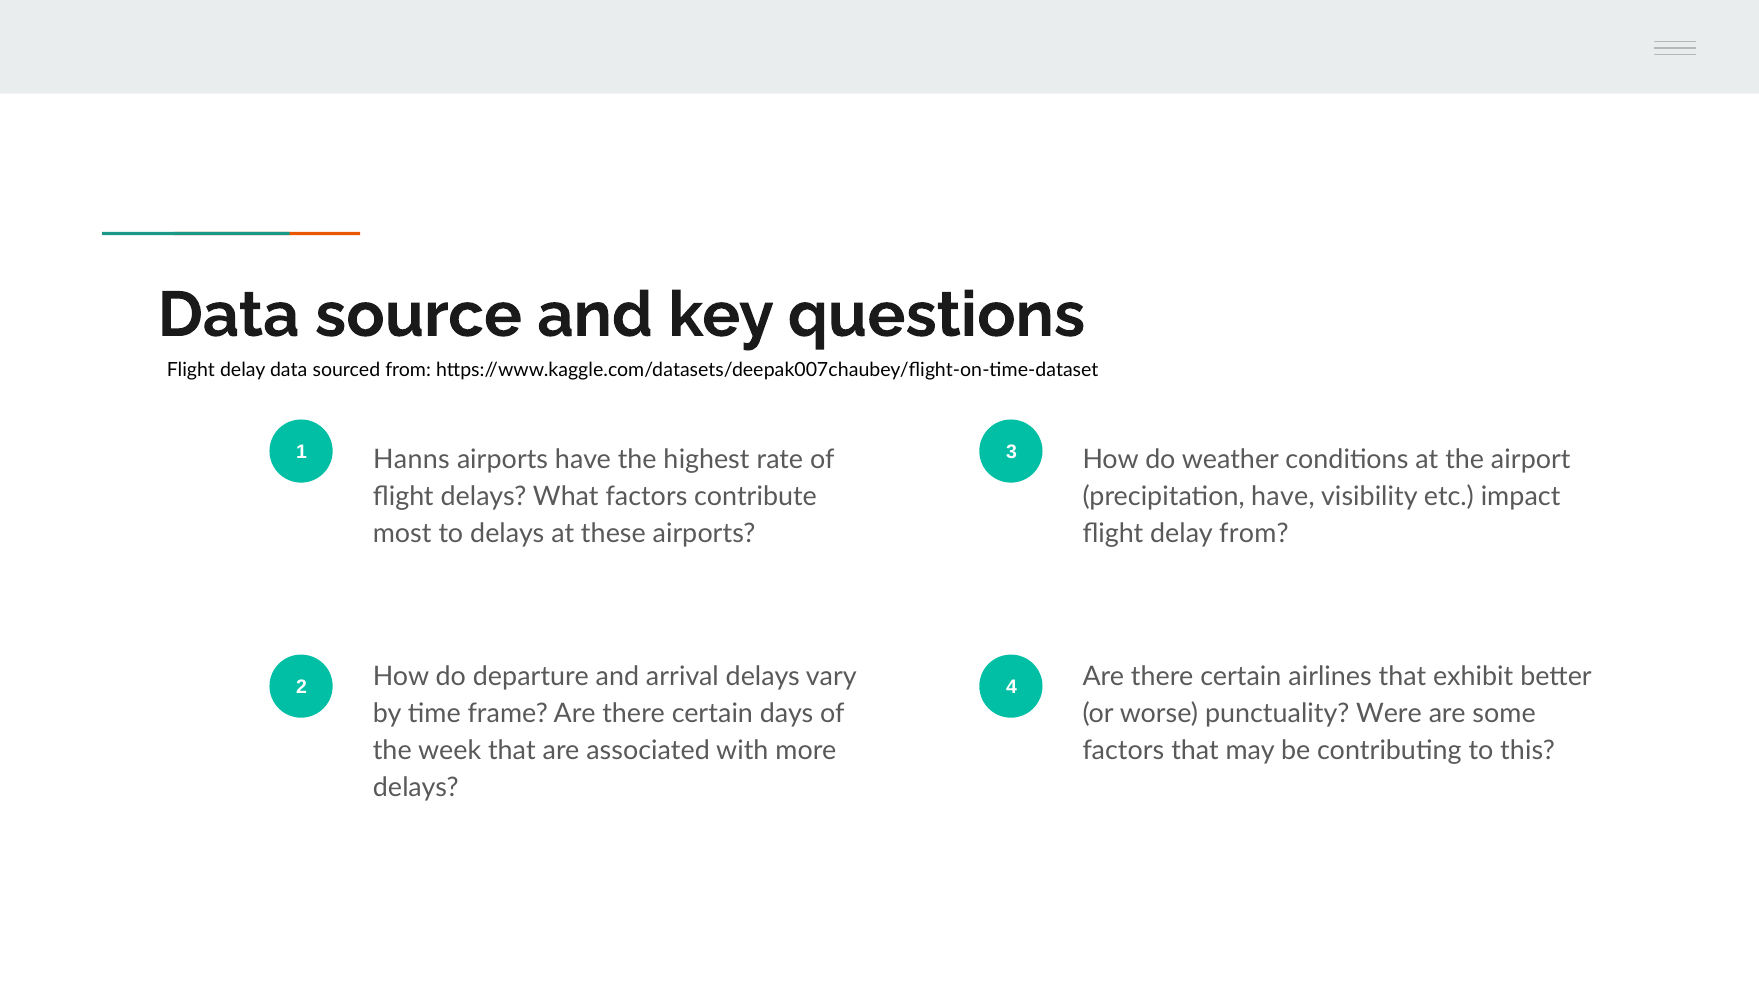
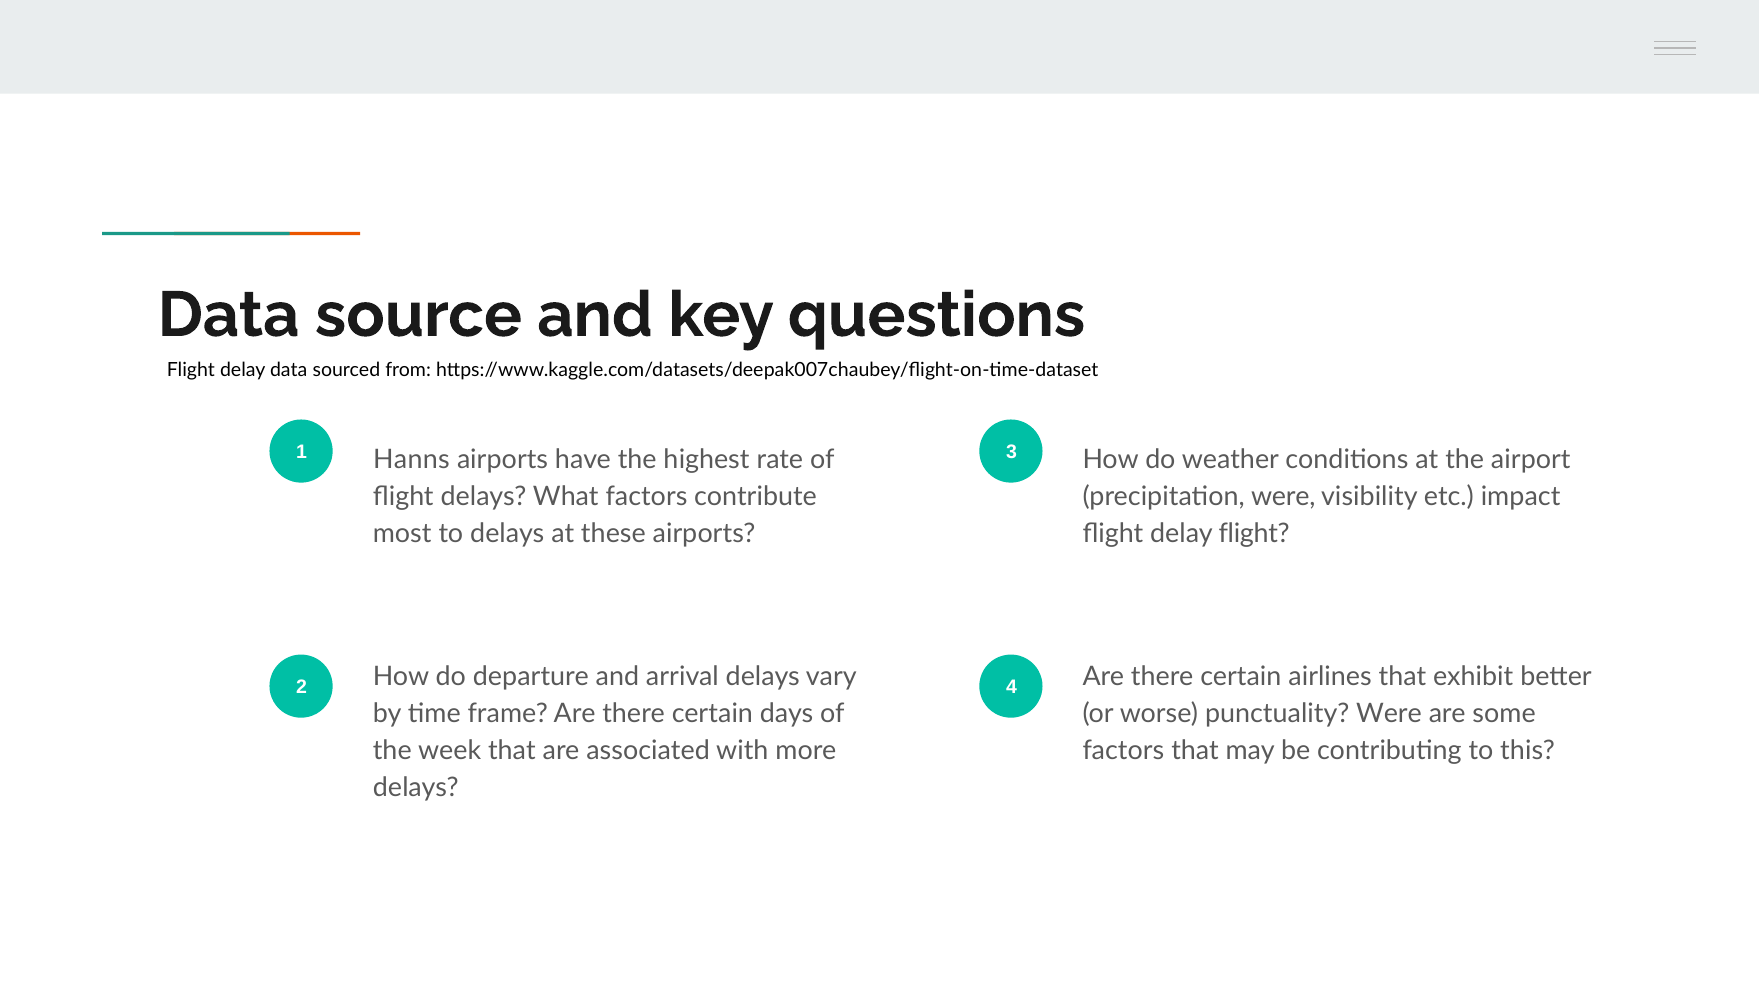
precipitation have: have -> were
delay from: from -> flight
